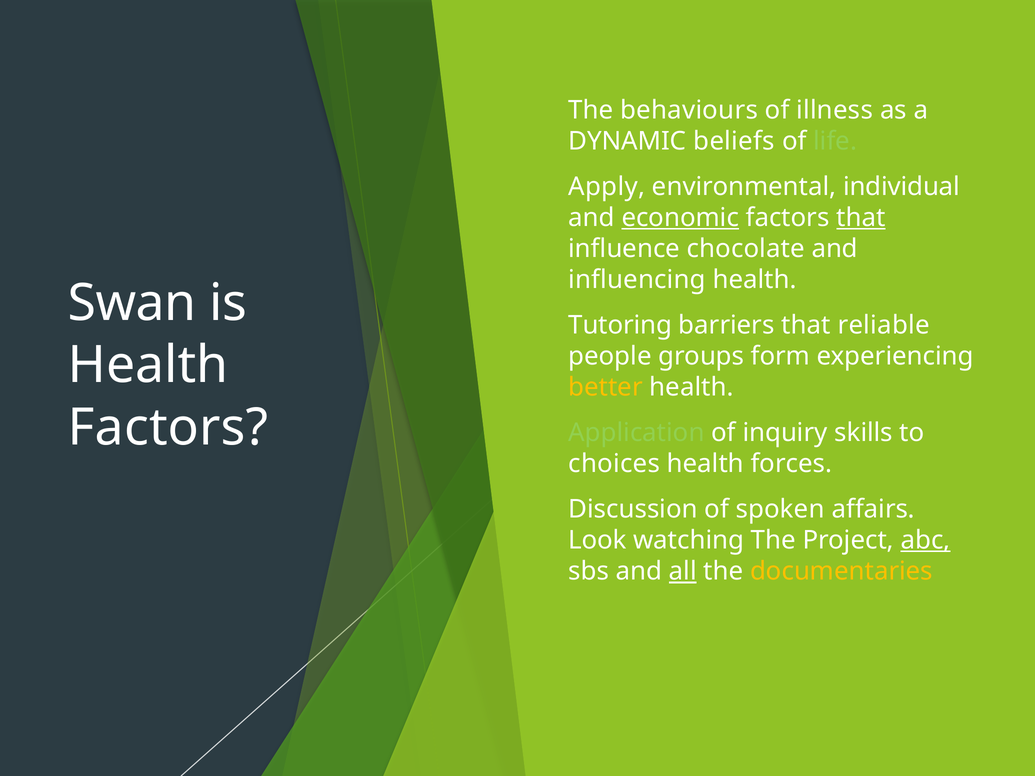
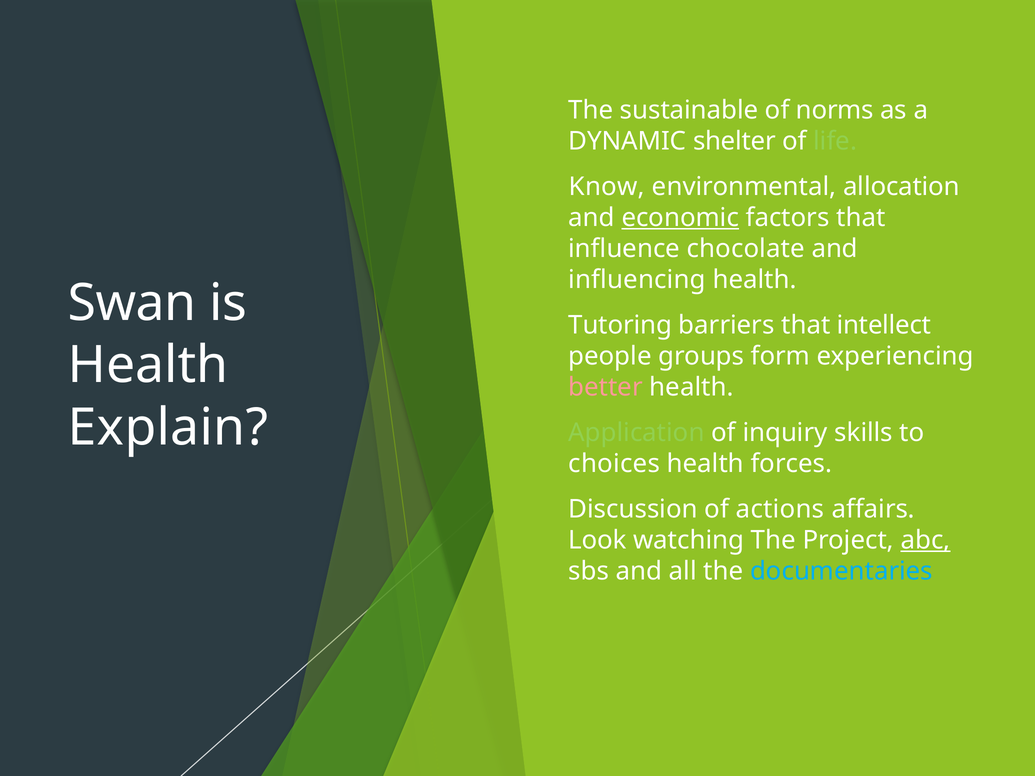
behaviours: behaviours -> sustainable
illness: illness -> norms
beliefs: beliefs -> shelter
Apply: Apply -> Know
individual: individual -> allocation
that at (861, 218) underline: present -> none
reliable: reliable -> intellect
better colour: yellow -> pink
Factors at (168, 428): Factors -> Explain
spoken: spoken -> actions
all underline: present -> none
documentaries colour: yellow -> light blue
